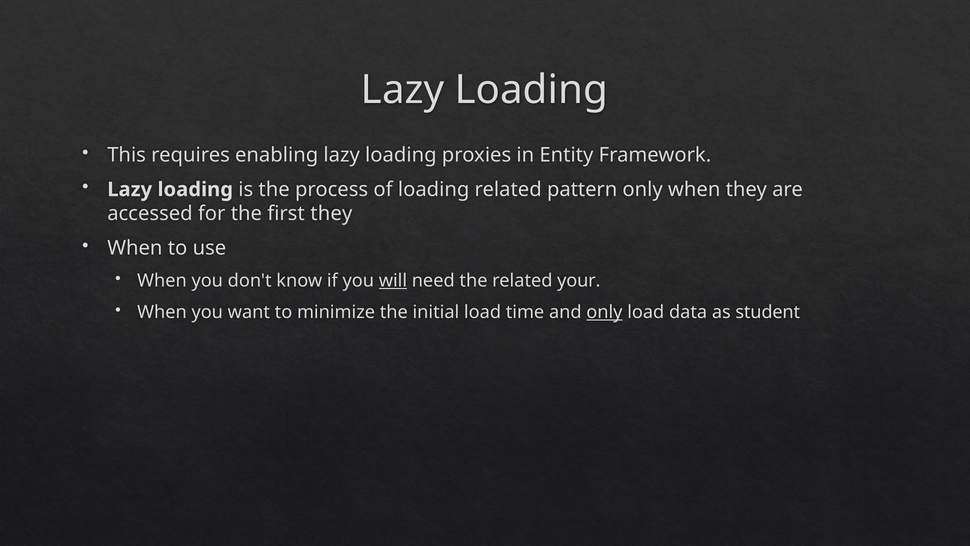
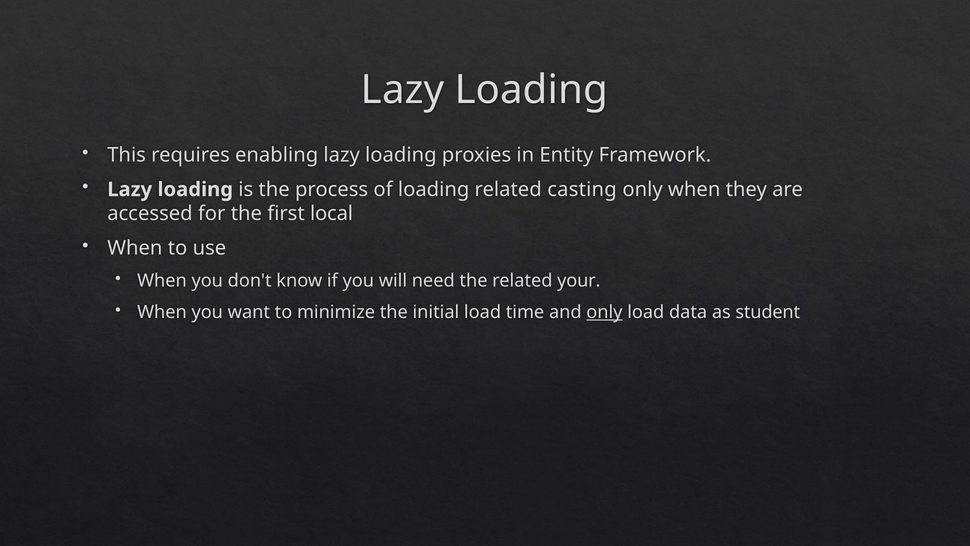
pattern: pattern -> casting
first they: they -> local
will underline: present -> none
